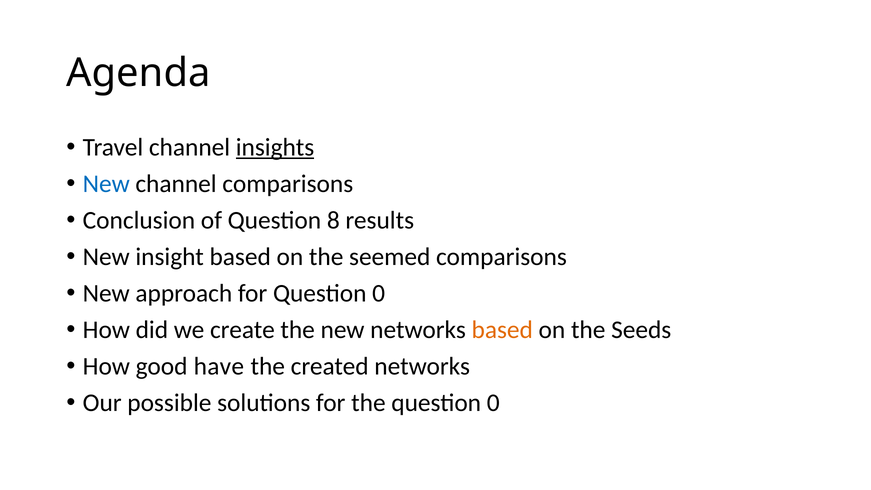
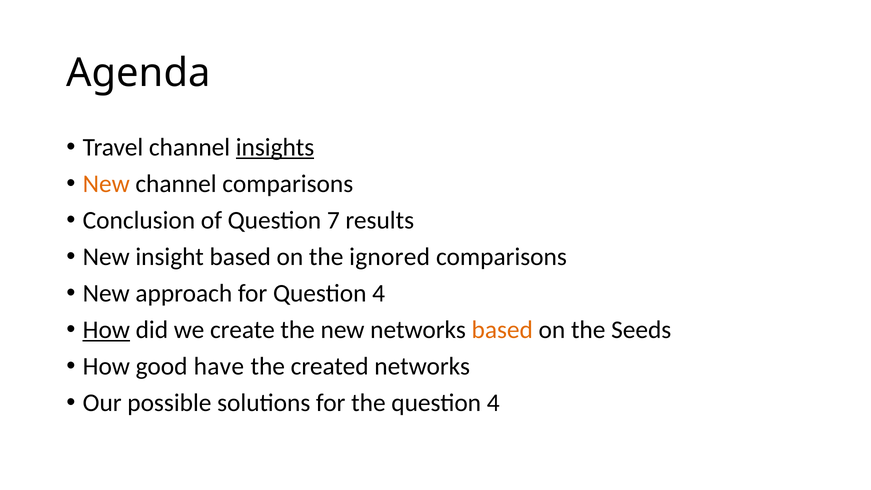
New at (106, 184) colour: blue -> orange
8: 8 -> 7
seemed: seemed -> ignored
for Question 0: 0 -> 4
How at (106, 330) underline: none -> present
the question 0: 0 -> 4
